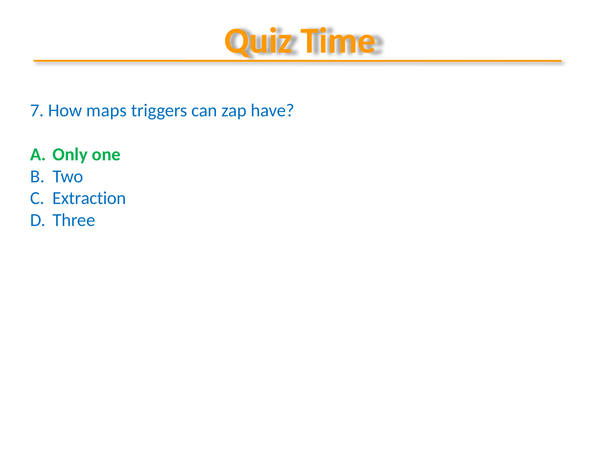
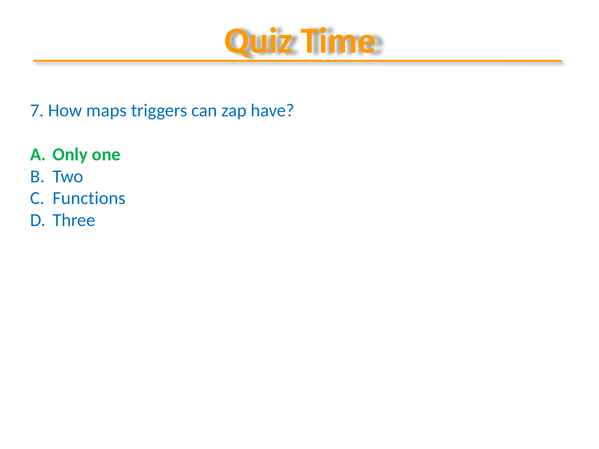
Extraction: Extraction -> Functions
